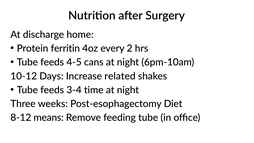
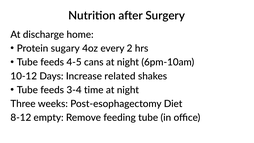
ferritin: ferritin -> sugary
means: means -> empty
